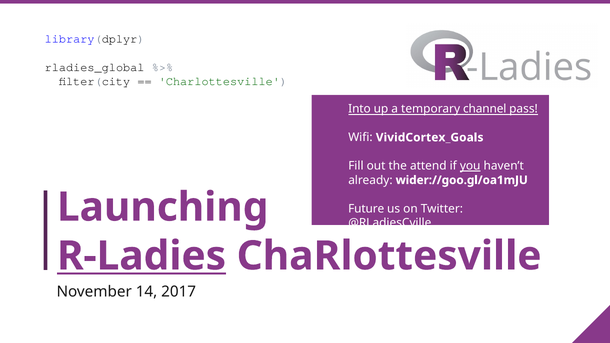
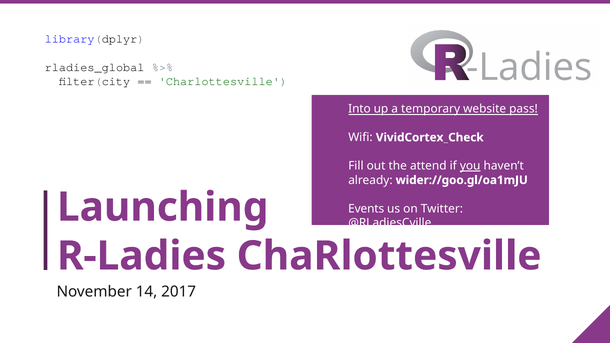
channel: channel -> website
VividCortex_Goals: VividCortex_Goals -> VividCortex_Check
Future: Future -> Events
R-Ladies underline: present -> none
